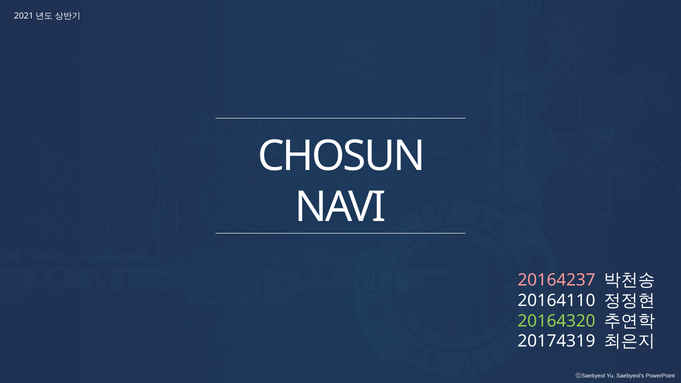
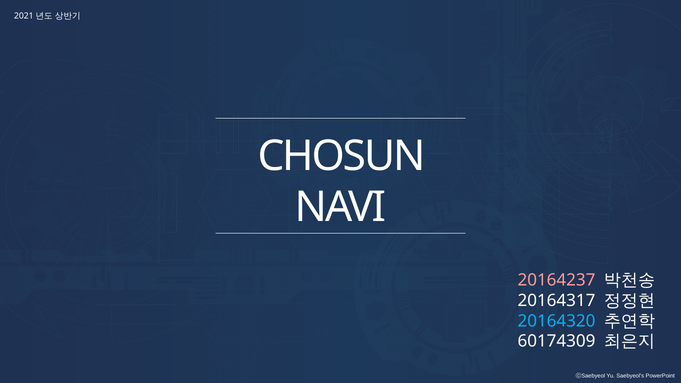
20164110: 20164110 -> 20164317
20164320 colour: light green -> light blue
20174319: 20174319 -> 60174309
